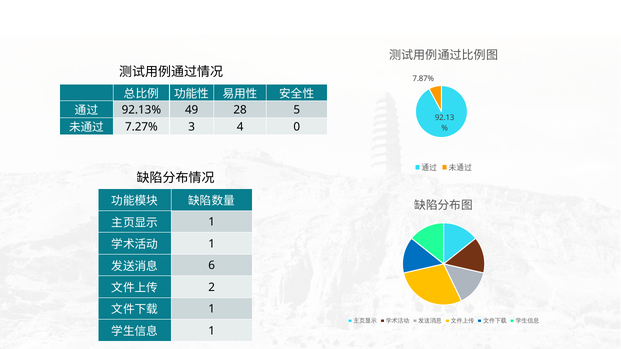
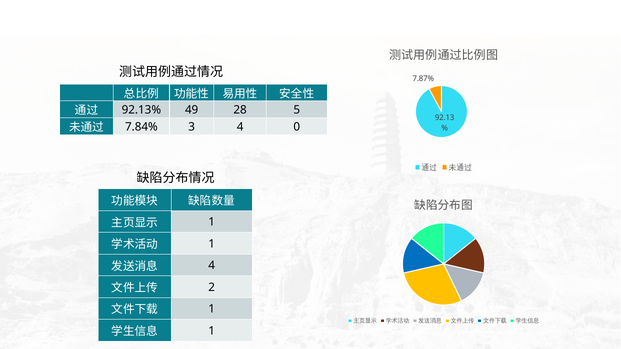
7.27%: 7.27% -> 7.84%
6 at (212, 266): 6 -> 4
